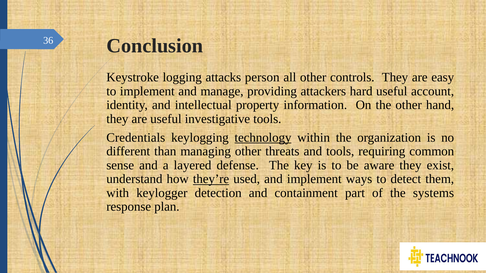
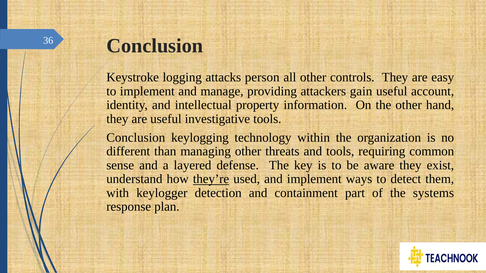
hard: hard -> gain
Credentials at (136, 138): Credentials -> Conclusion
technology underline: present -> none
